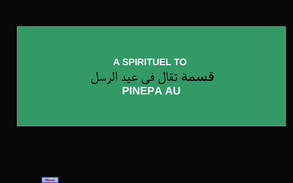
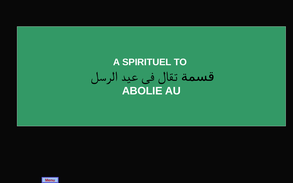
PINEPA: PINEPA -> ABOLIE
